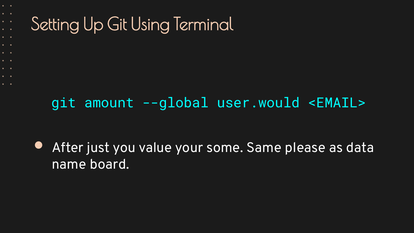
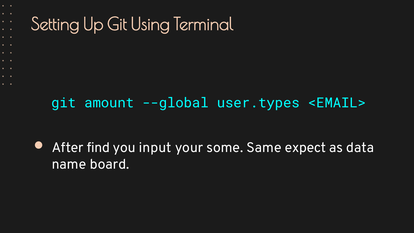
user.would: user.would -> user.types
just: just -> find
value: value -> input
please: please -> expect
